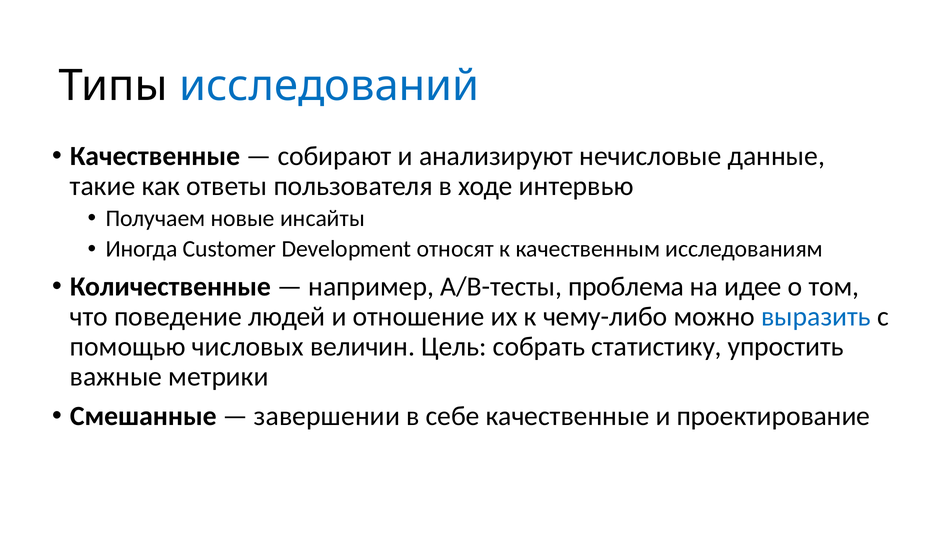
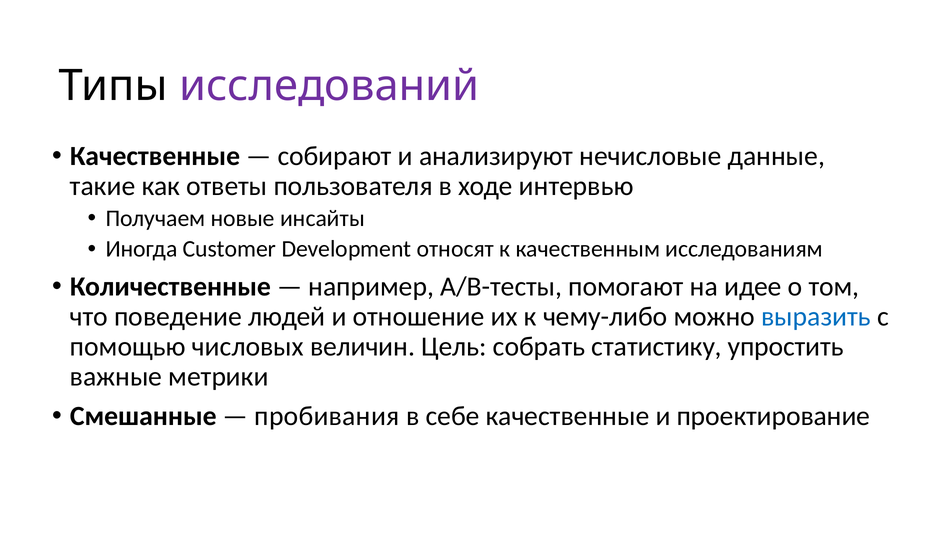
исследований colour: blue -> purple
проблема: проблема -> помогают
завершении: завершении -> пробивания
